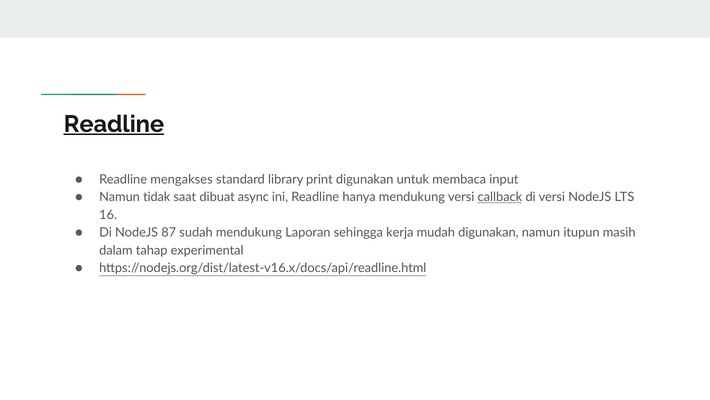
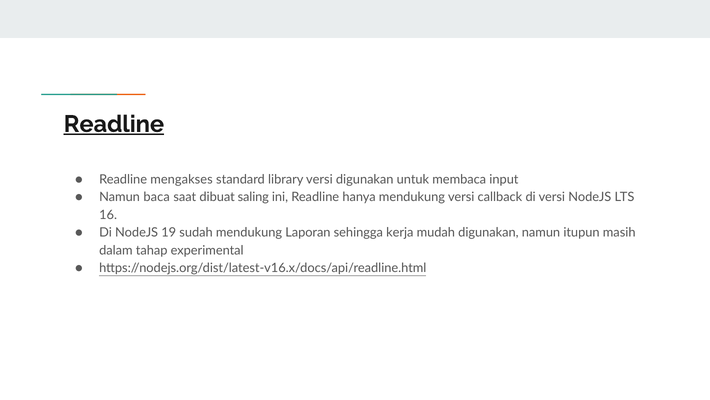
library print: print -> versi
tidak: tidak -> baca
async: async -> saling
callback underline: present -> none
87: 87 -> 19
